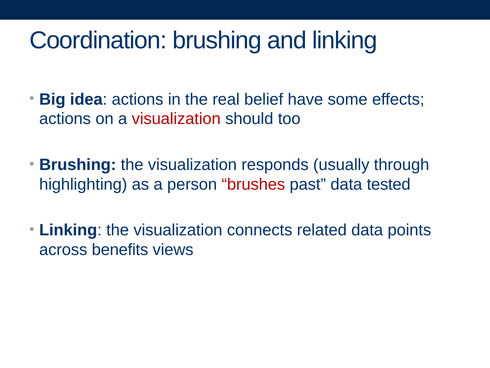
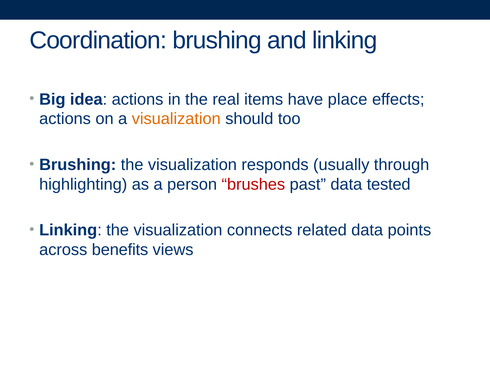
belief: belief -> items
some: some -> place
visualization at (176, 119) colour: red -> orange
